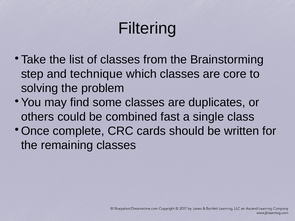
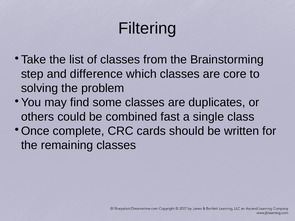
technique: technique -> difference
